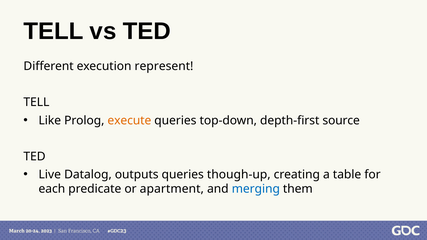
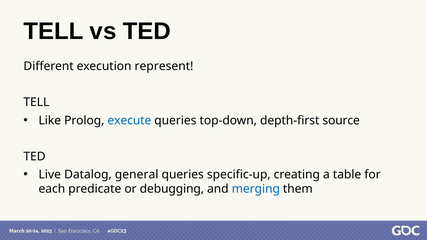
execute colour: orange -> blue
outputs: outputs -> general
though-up: though-up -> specific-up
apartment: apartment -> debugging
